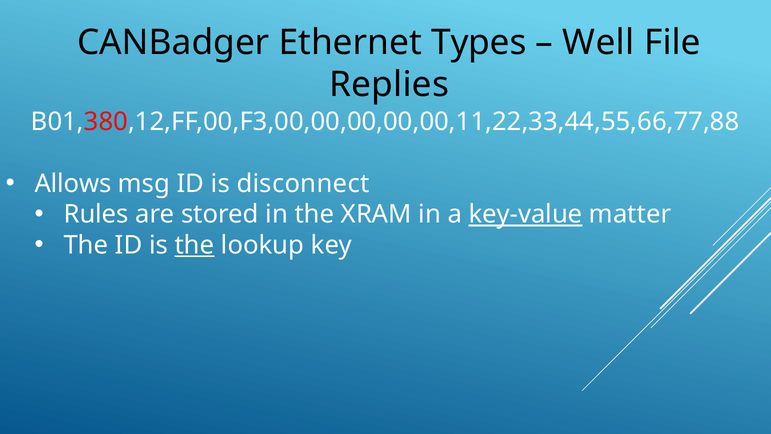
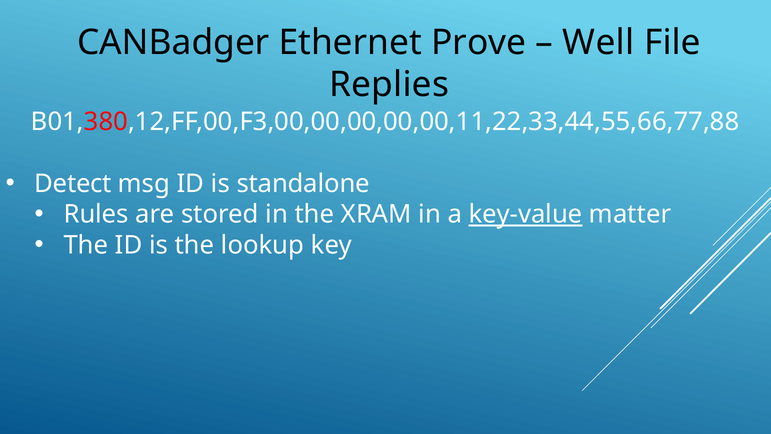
Types: Types -> Prove
Allows: Allows -> Detect
disconnect: disconnect -> standalone
the at (194, 245) underline: present -> none
